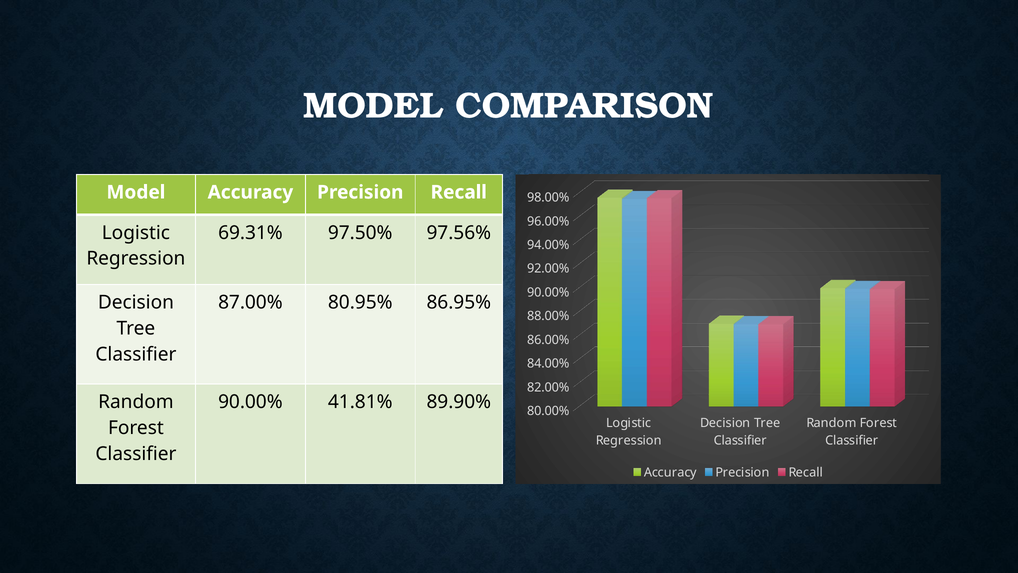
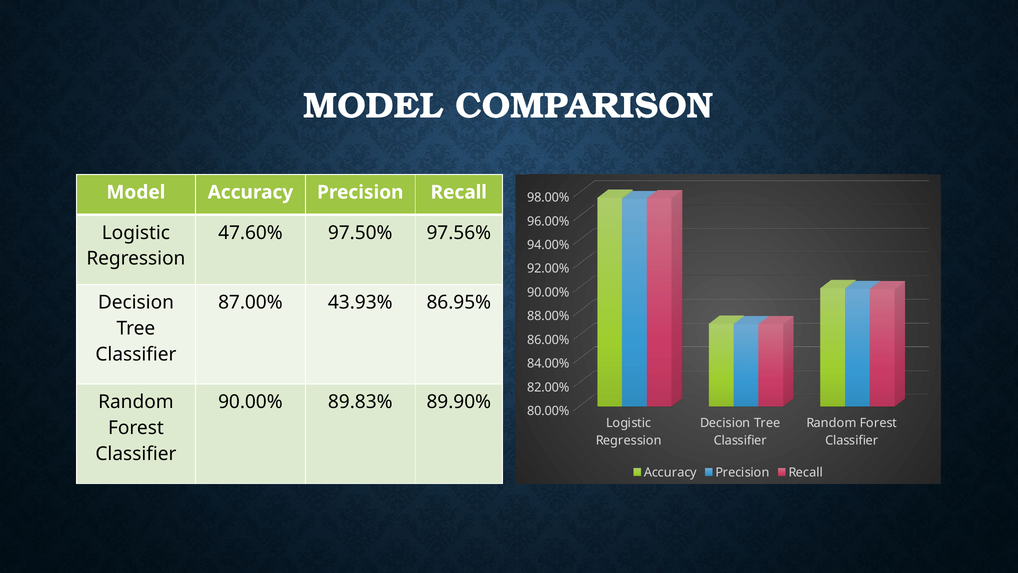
69.31%: 69.31% -> 47.60%
80.95%: 80.95% -> 43.93%
41.81%: 41.81% -> 89.83%
